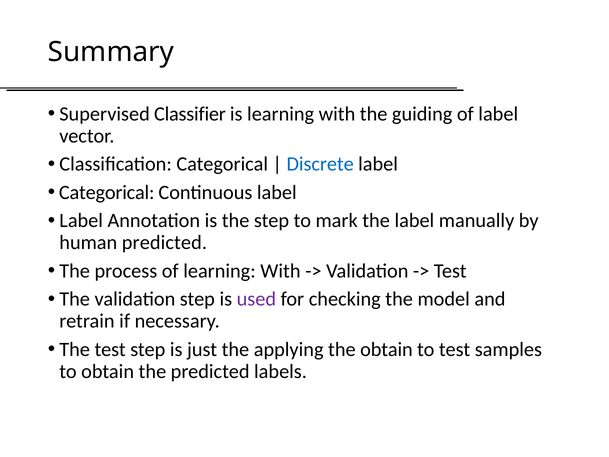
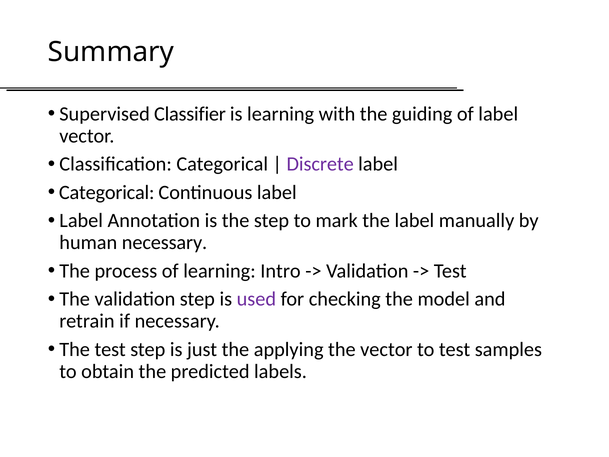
Discrete colour: blue -> purple
human predicted: predicted -> necessary
of learning With: With -> Intro
the obtain: obtain -> vector
